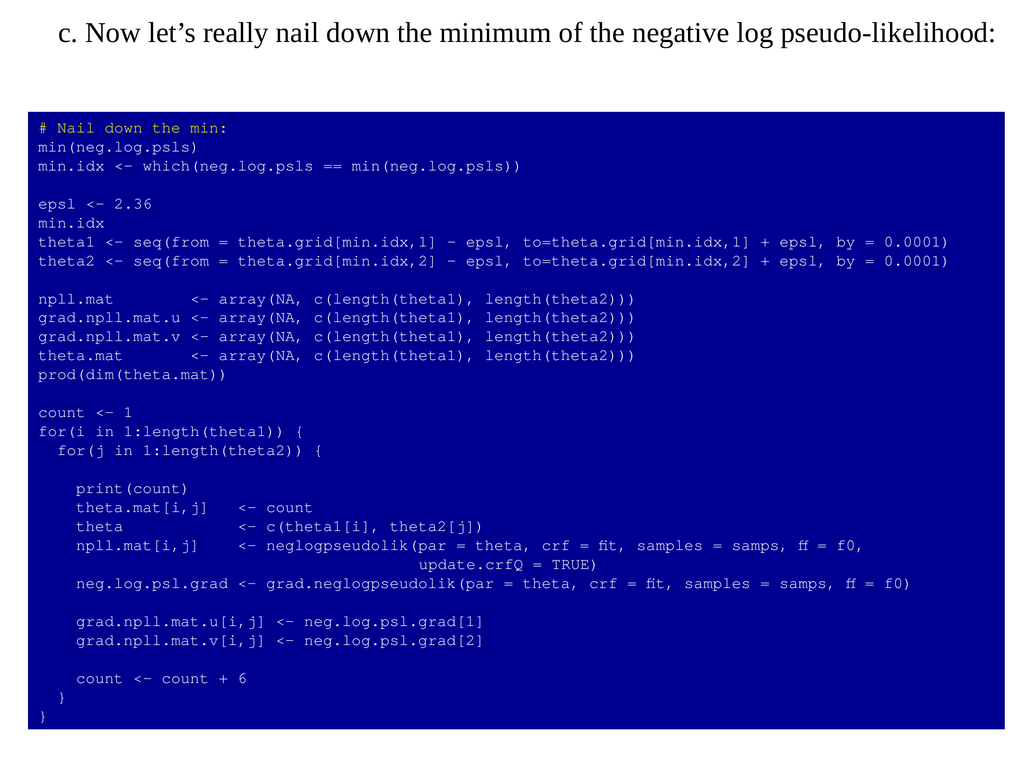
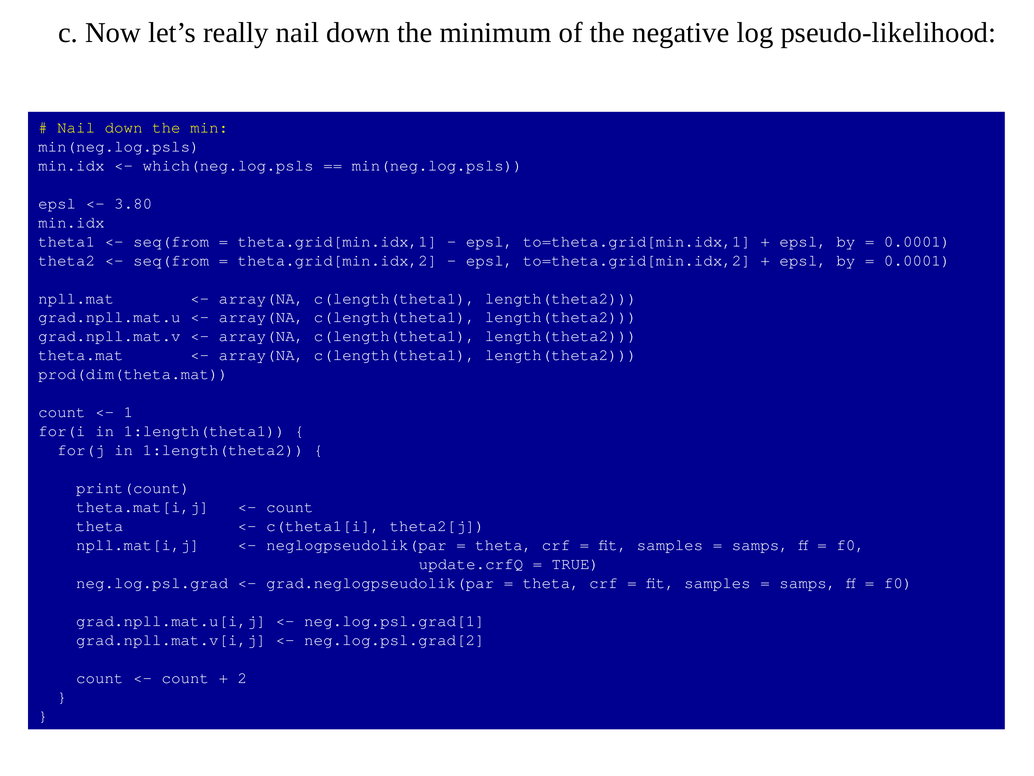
2.36: 2.36 -> 3.80
6: 6 -> 2
